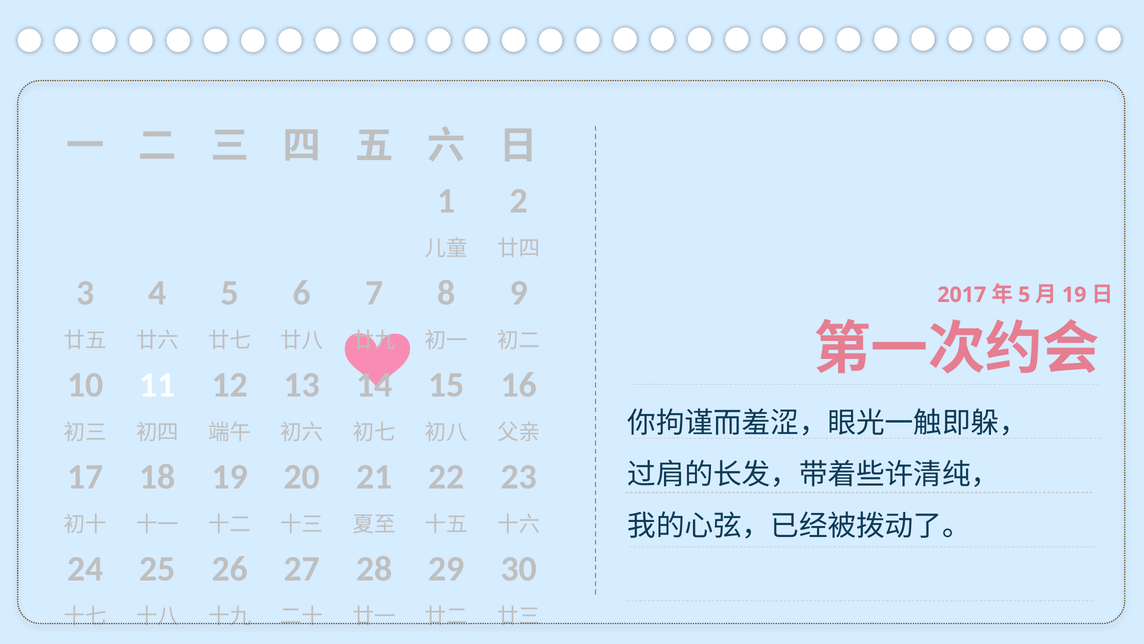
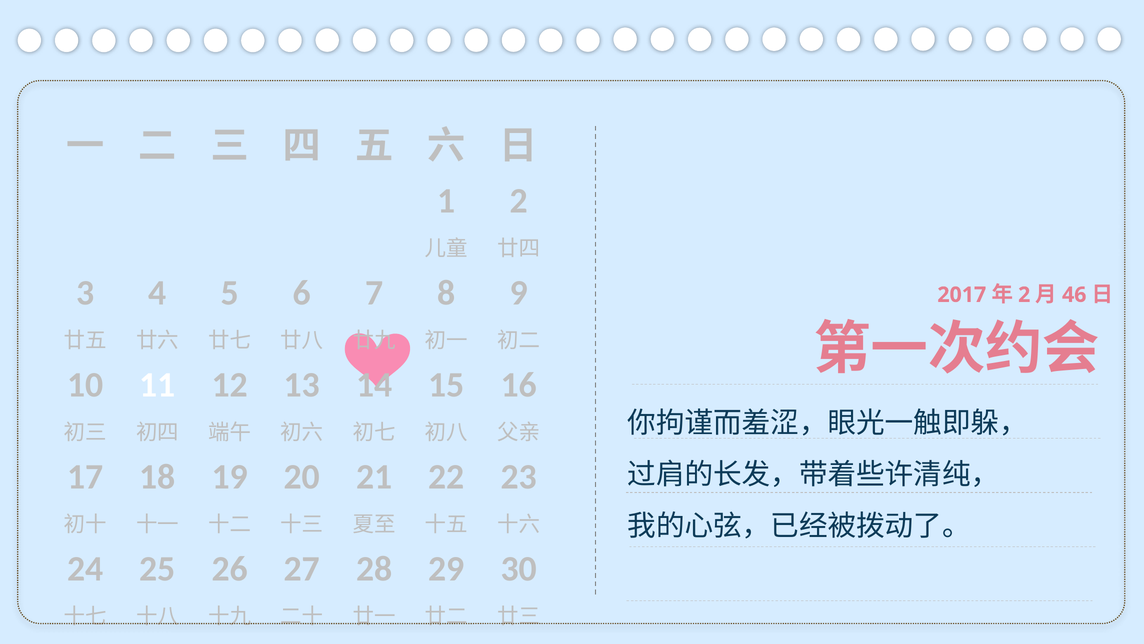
5 at (1024, 295): 5 -> 2
19 at (1074, 295): 19 -> 46
